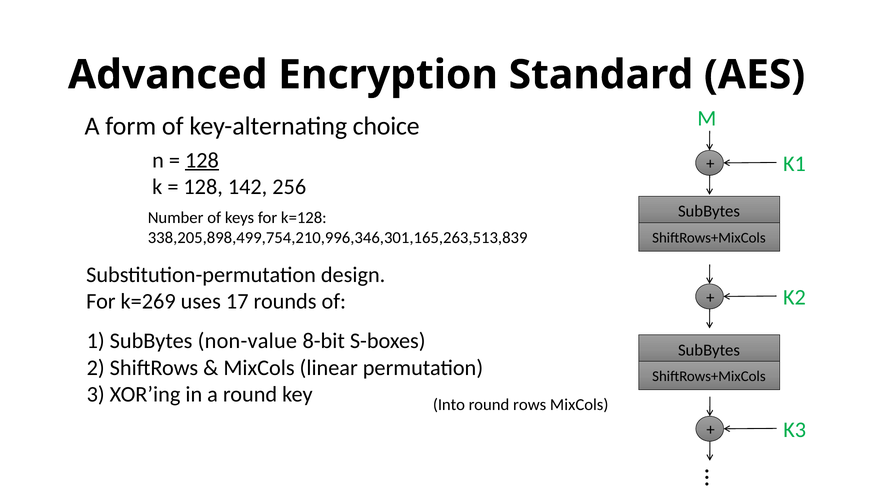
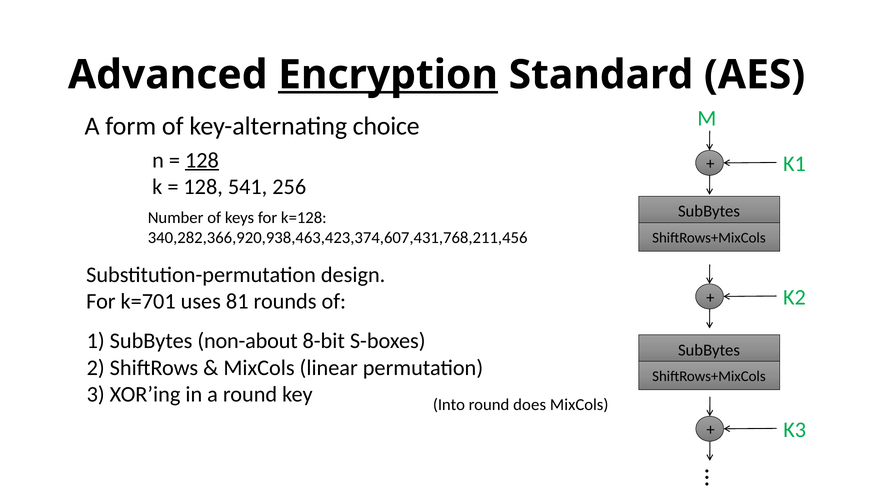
Encryption underline: none -> present
142: 142 -> 541
338,205,898,499,754,210,996,346,301,165,263,513,839: 338,205,898,499,754,210,996,346,301,165,263,513,839 -> 340,282,366,920,938,463,423,374,607,431,768,211,456
k=269: k=269 -> k=701
17: 17 -> 81
non-value: non-value -> non-about
rows: rows -> does
